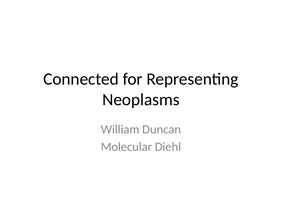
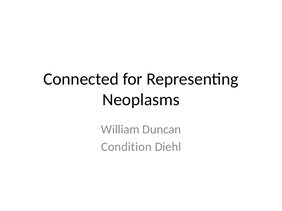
Molecular: Molecular -> Condition
